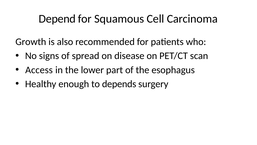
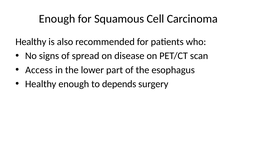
Depend at (57, 19): Depend -> Enough
Growth at (31, 42): Growth -> Healthy
